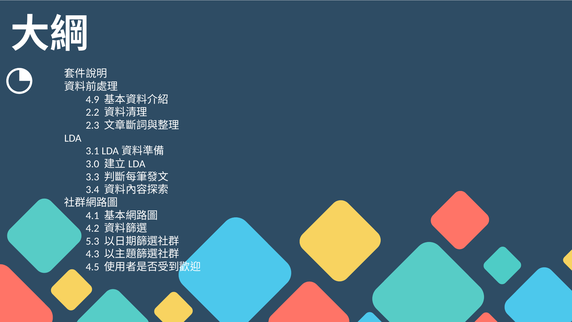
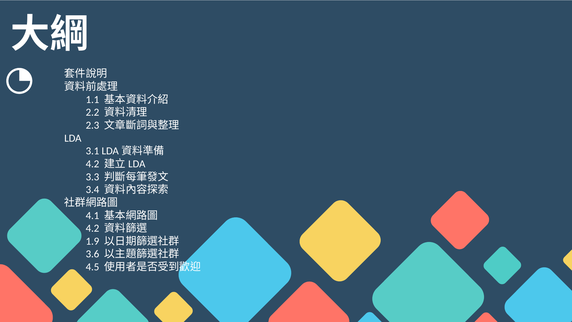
4.9: 4.9 -> 1.1
3.0 at (92, 164): 3.0 -> 4.2
5.3: 5.3 -> 1.9
4.3: 4.3 -> 3.6
